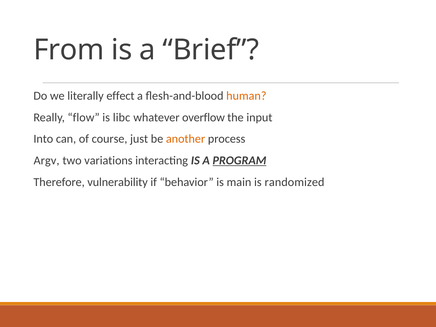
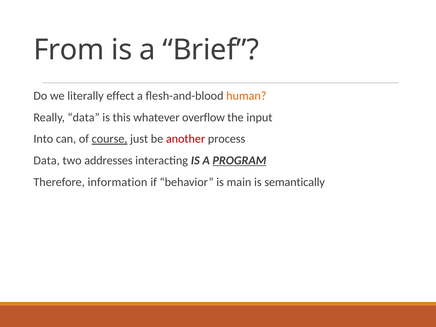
Really flow: flow -> data
libc: libc -> this
course underline: none -> present
another colour: orange -> red
Argv at (47, 161): Argv -> Data
variations: variations -> addresses
vulnerability: vulnerability -> information
randomized: randomized -> semantically
